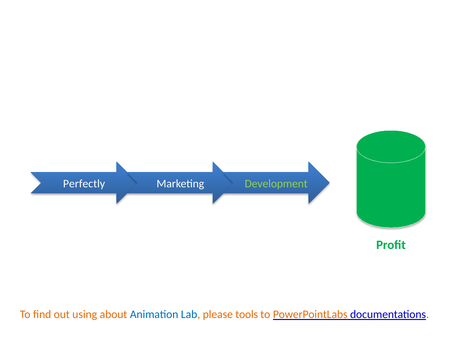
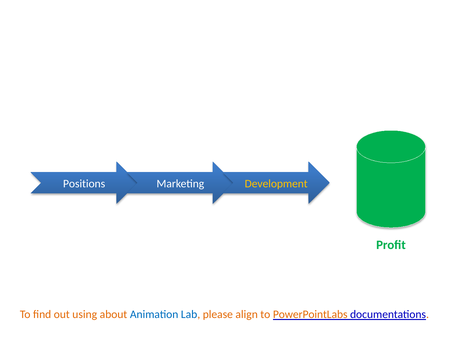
Perfectly: Perfectly -> Positions
Development colour: light green -> yellow
tools: tools -> align
